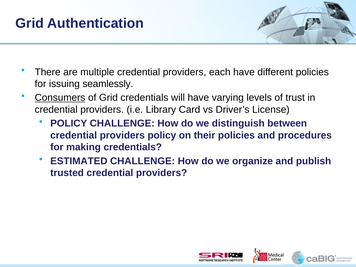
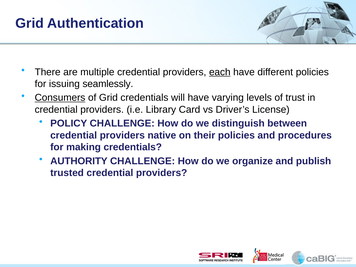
each underline: none -> present
providers policy: policy -> native
ESTIMATED: ESTIMATED -> AUTHORITY
